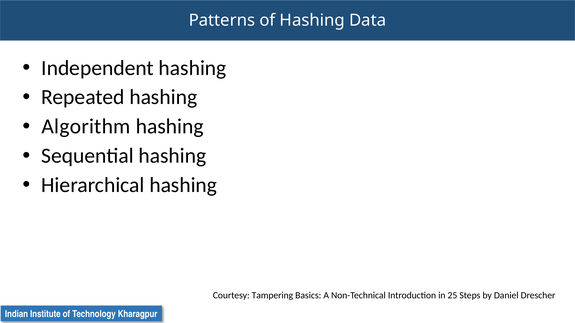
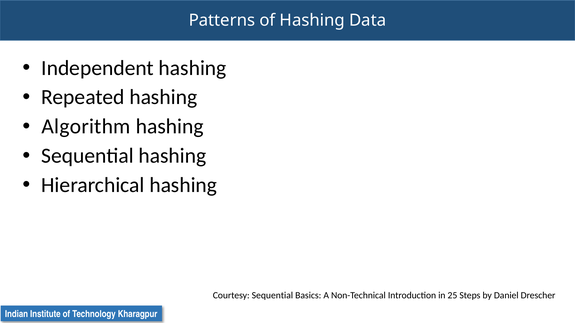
Courtesy Tampering: Tampering -> Sequential
